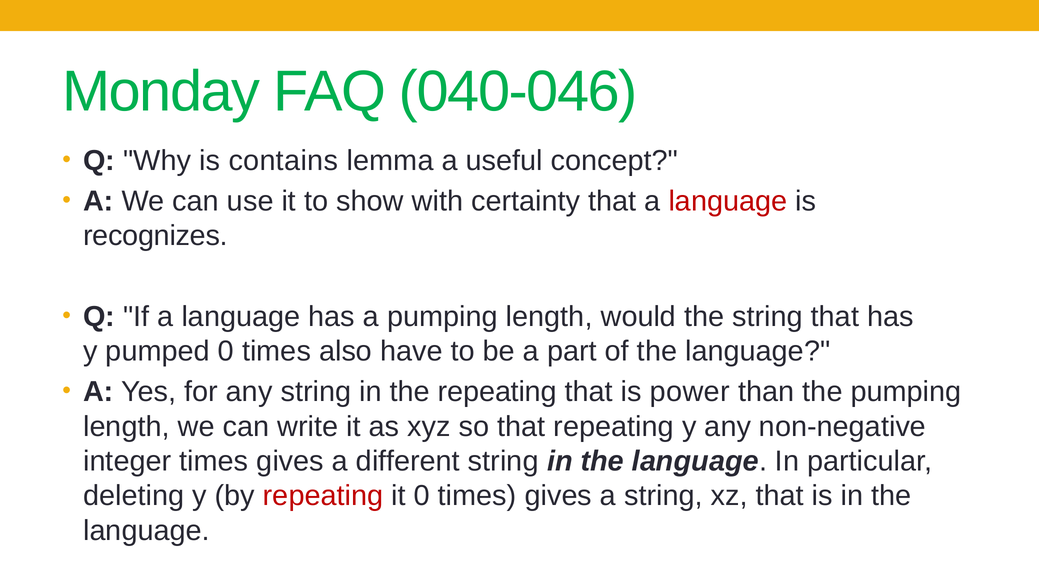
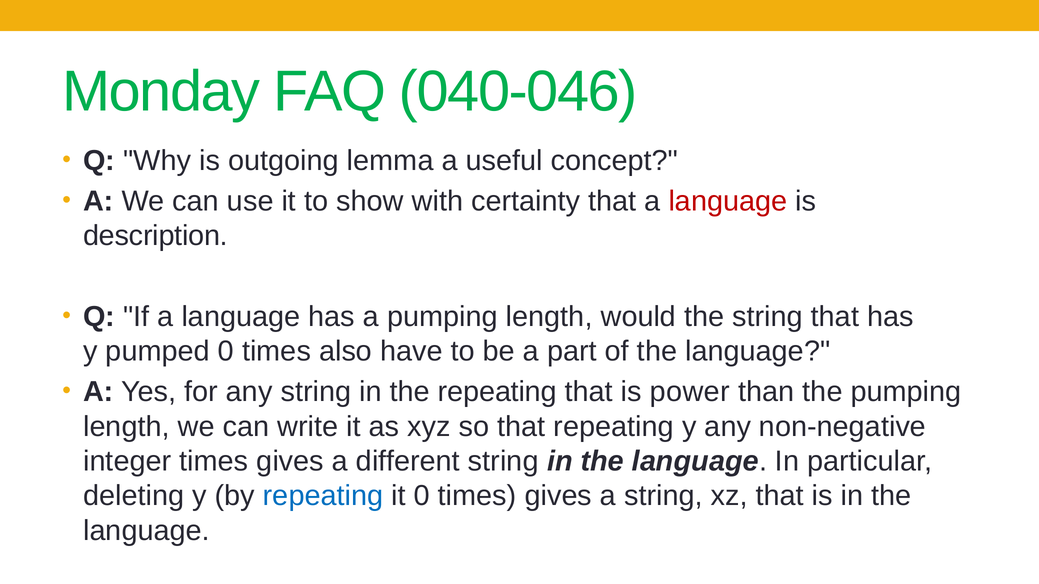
contains: contains -> outgoing
recognizes: recognizes -> description
repeating at (323, 496) colour: red -> blue
